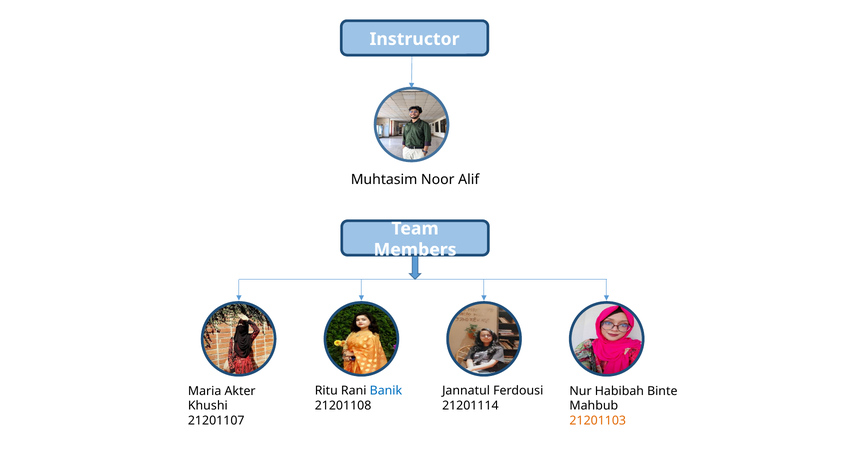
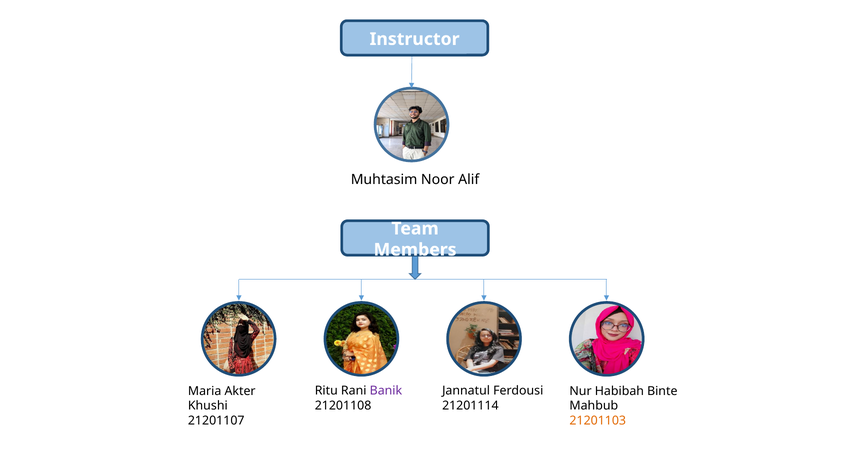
Banik colour: blue -> purple
